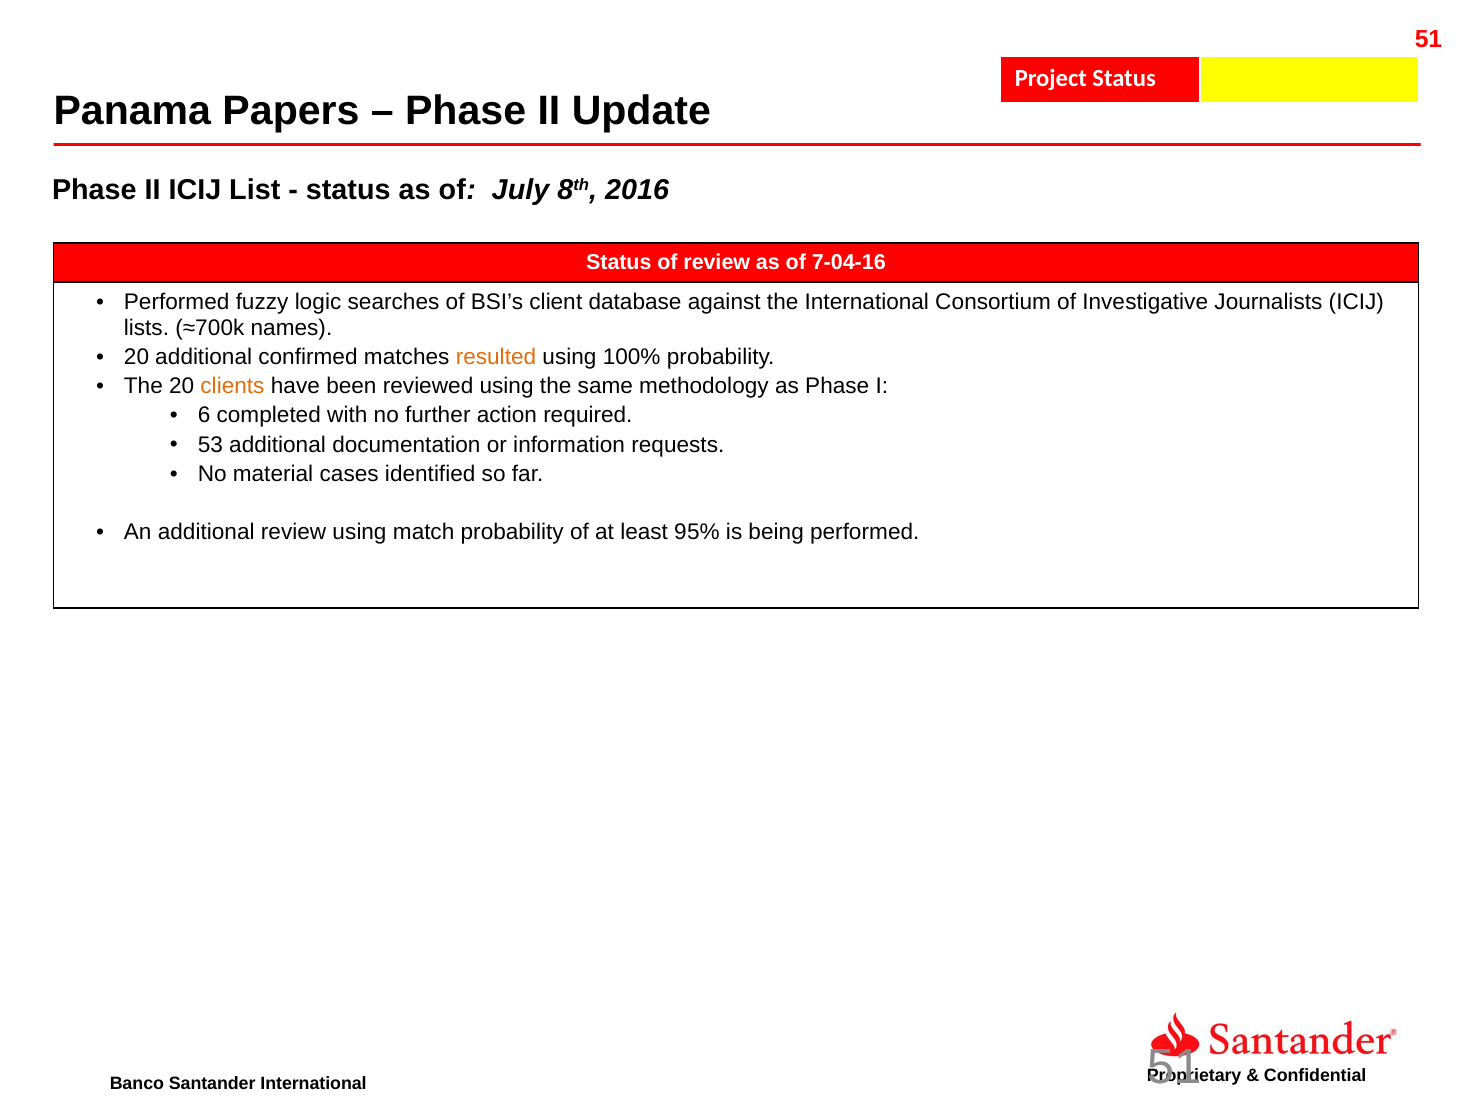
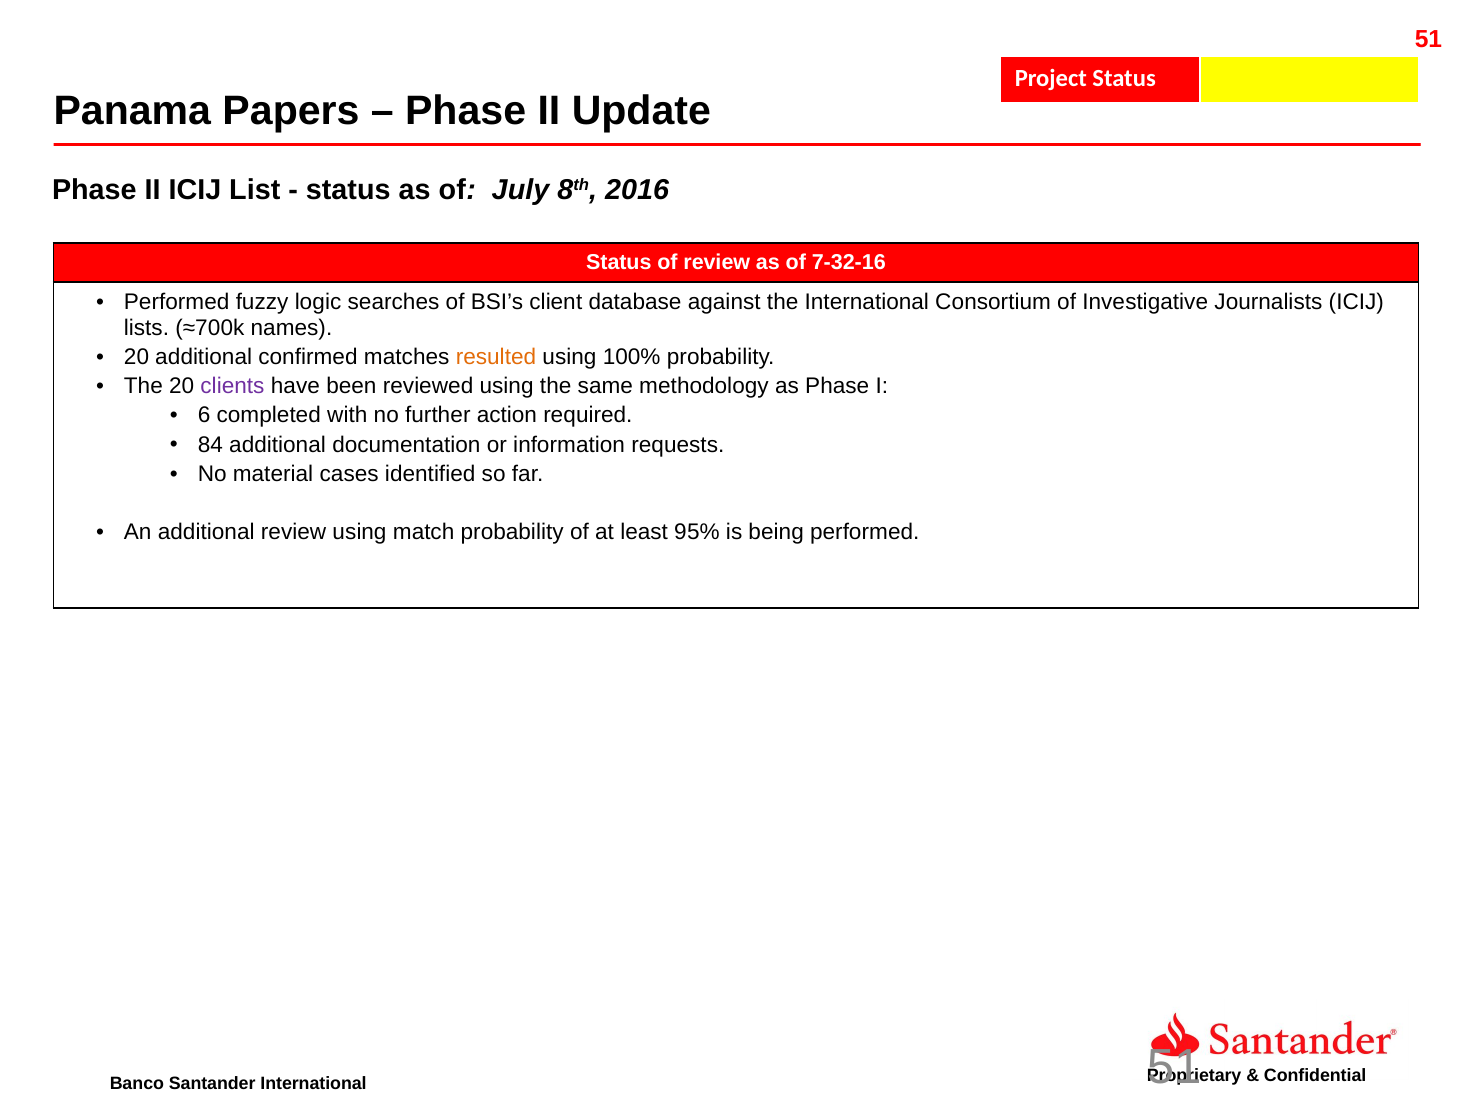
7-04-16: 7-04-16 -> 7-32-16
clients colour: orange -> purple
53: 53 -> 84
